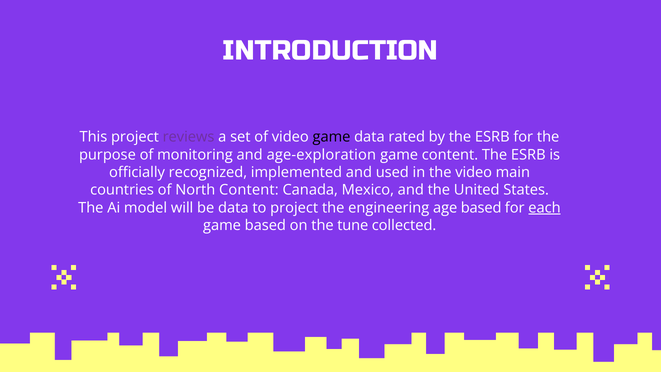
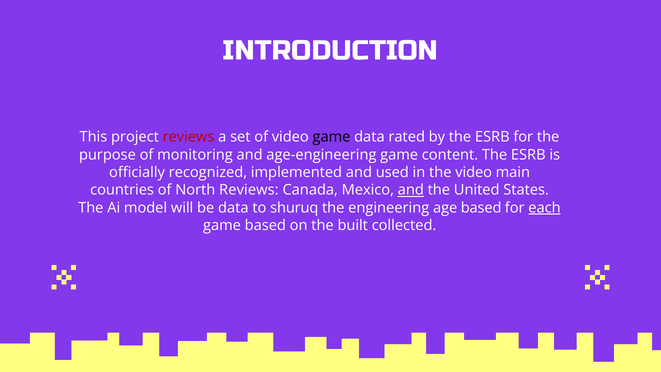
reviews at (189, 137) colour: purple -> red
age-exploration: age-exploration -> age-engineering
North Content: Content -> Reviews
and at (411, 190) underline: none -> present
to project: project -> shuruq
tune: tune -> built
